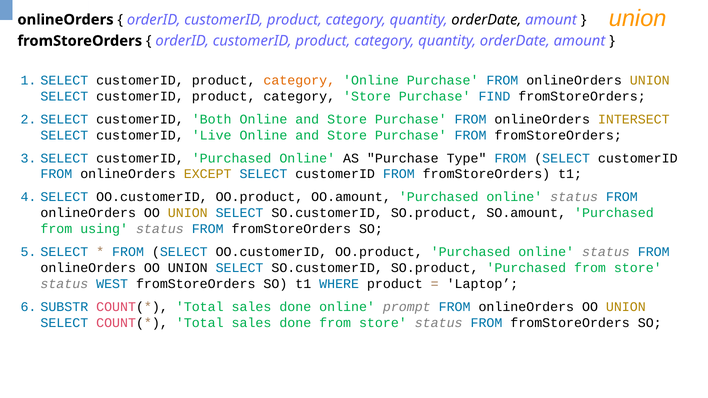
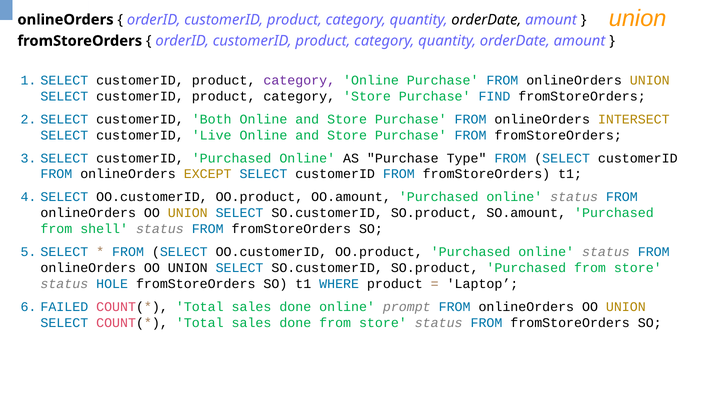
category at (299, 80) colour: orange -> purple
using: using -> shell
WEST: WEST -> HOLE
SUBSTR: SUBSTR -> FAILED
